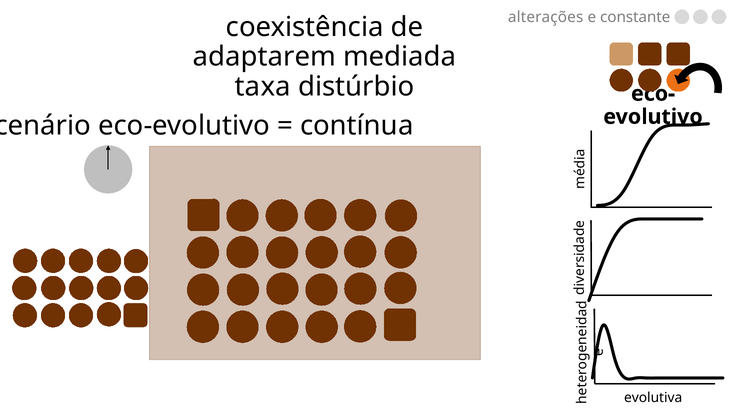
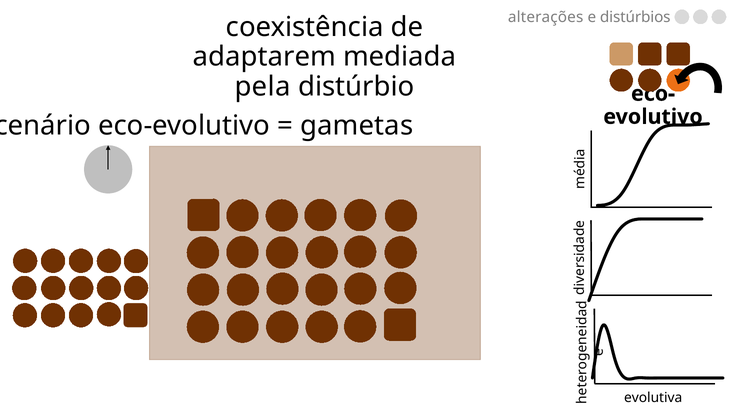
constante: constante -> distúrbios
taxa: taxa -> pela
contínua: contínua -> gametas
